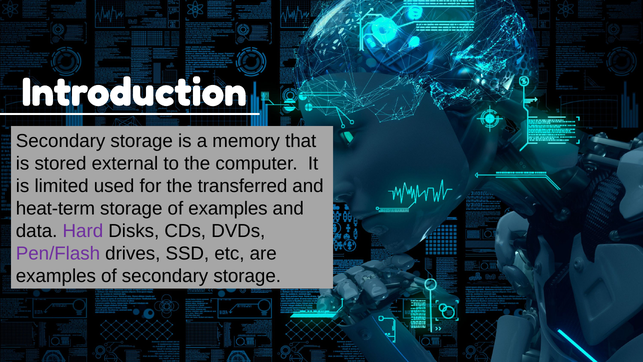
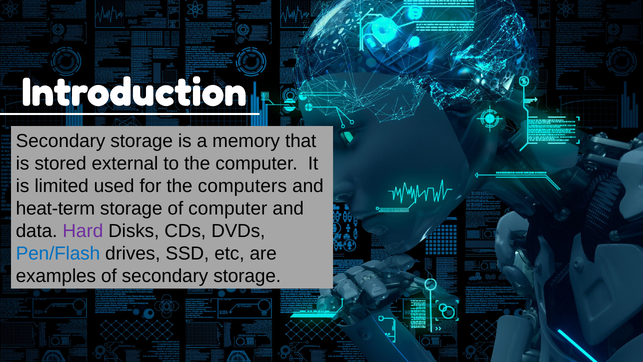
transferred: transferred -> computers
of examples: examples -> computer
Pen/Flash colour: purple -> blue
